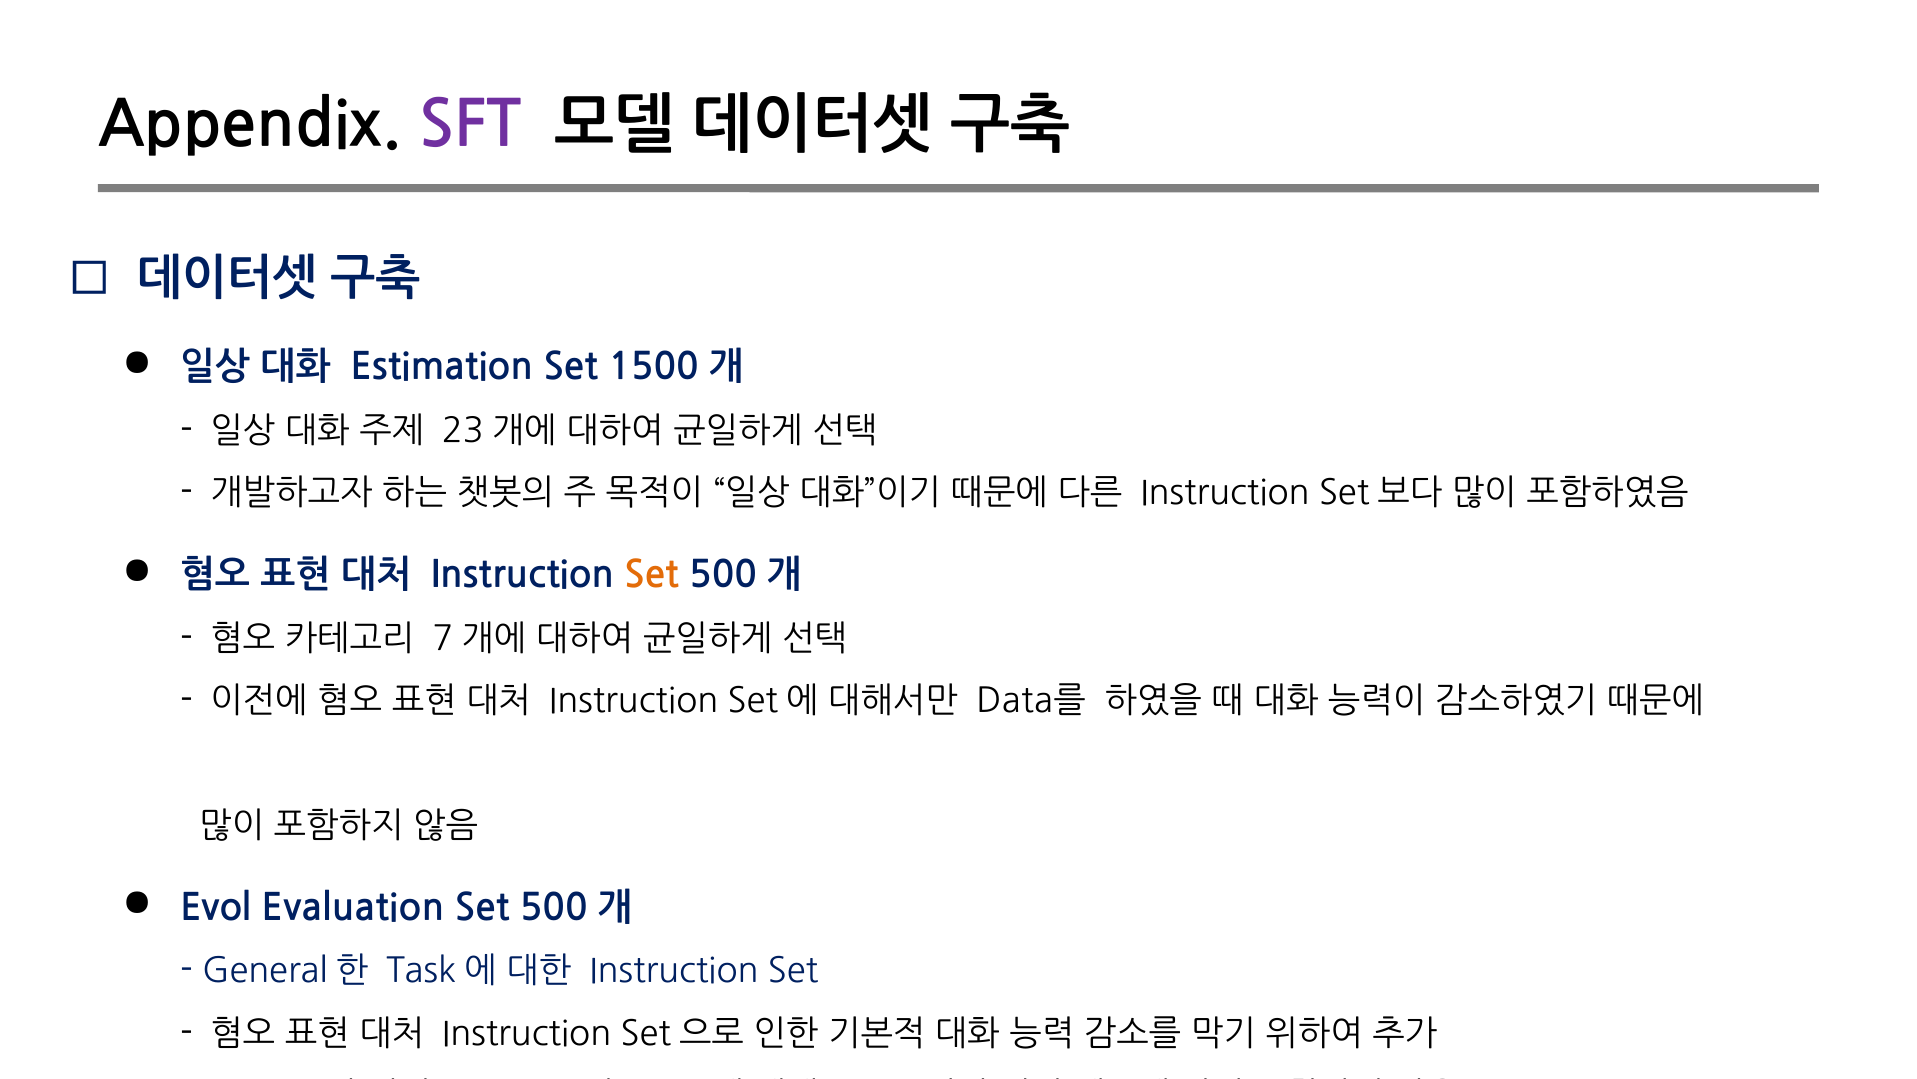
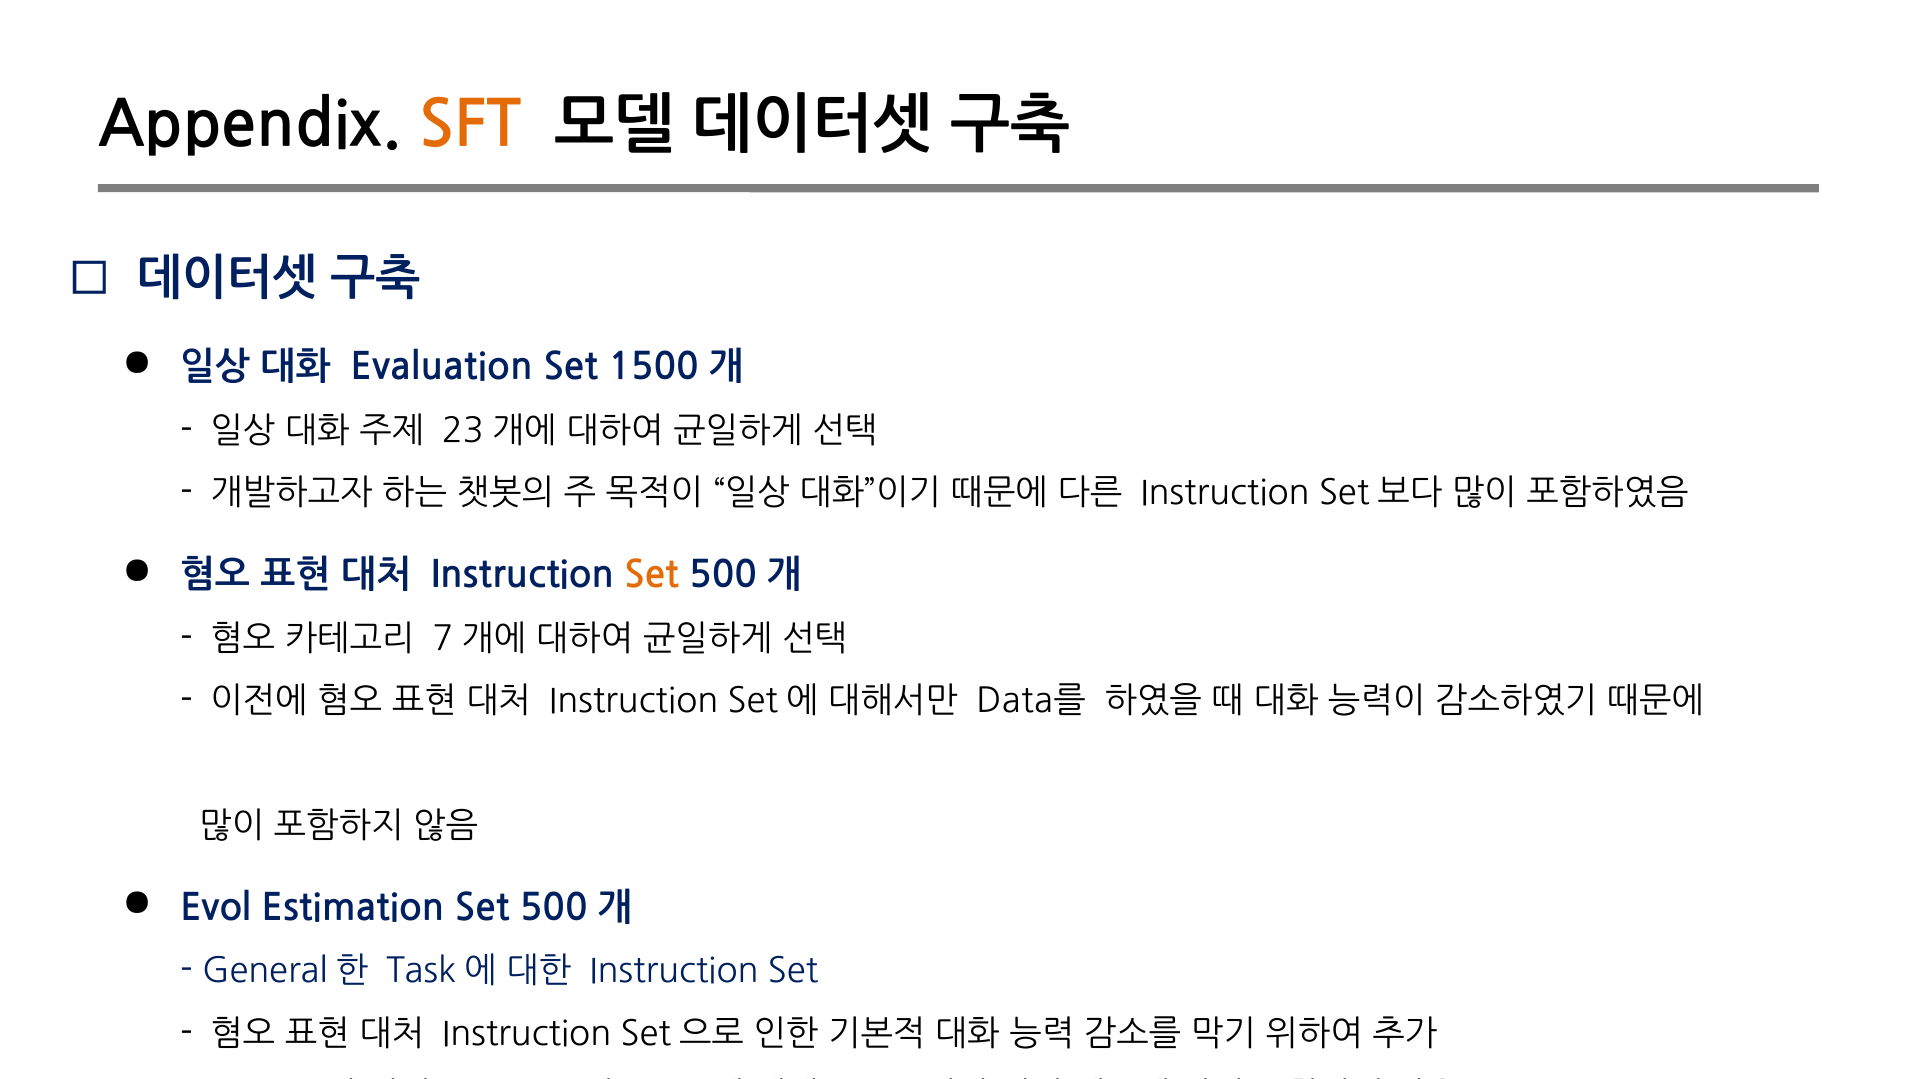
SFT colour: purple -> orange
Estimation: Estimation -> Evaluation
Evaluation: Evaluation -> Estimation
